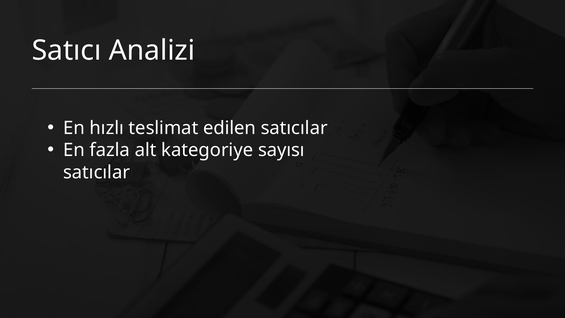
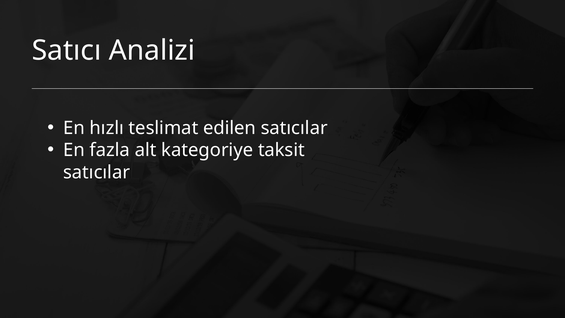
sayısı: sayısı -> taksit
